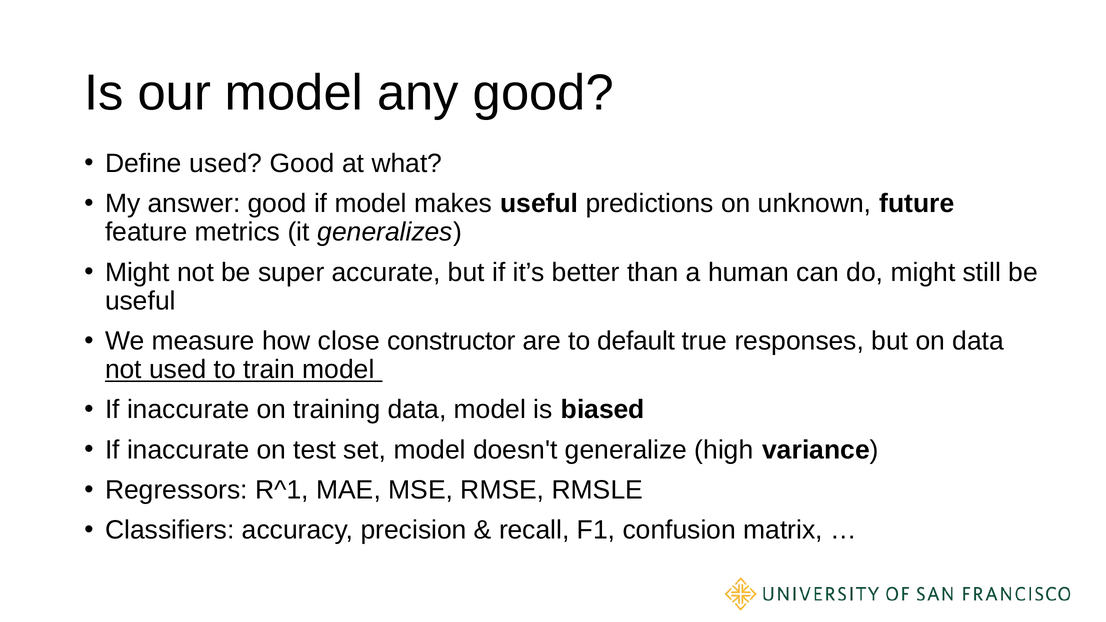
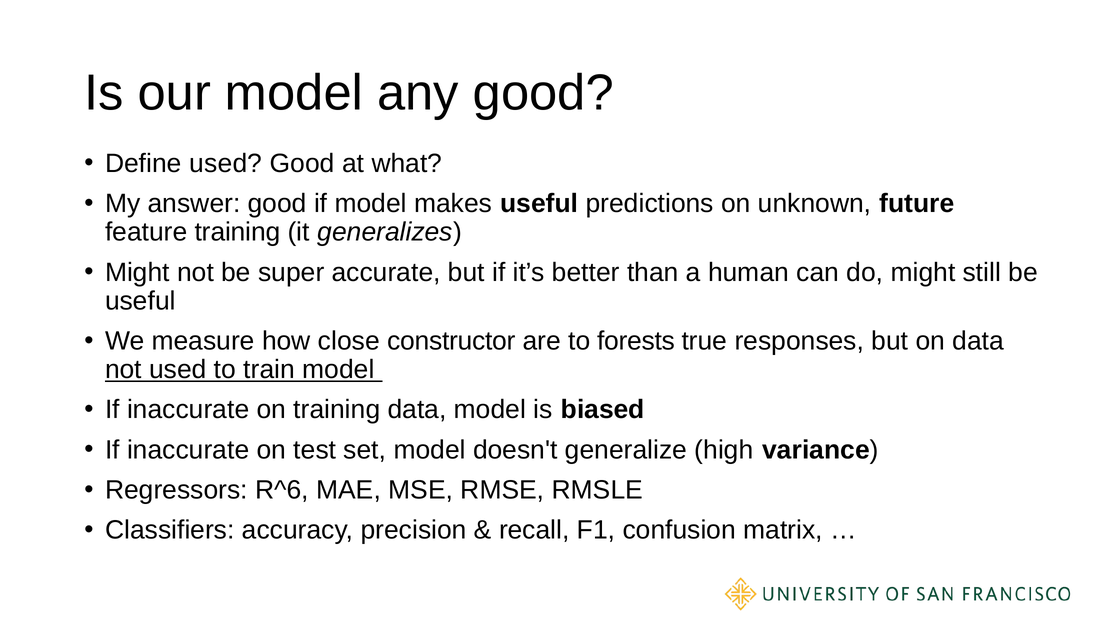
feature metrics: metrics -> training
default: default -> forests
R^1: R^1 -> R^6
